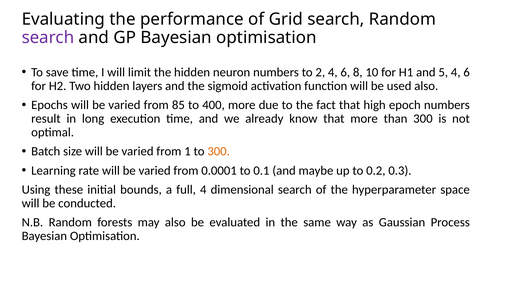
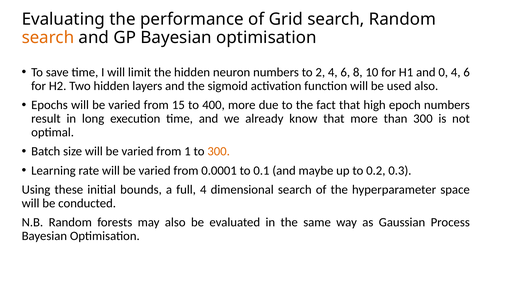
search at (48, 37) colour: purple -> orange
5: 5 -> 0
85: 85 -> 15
